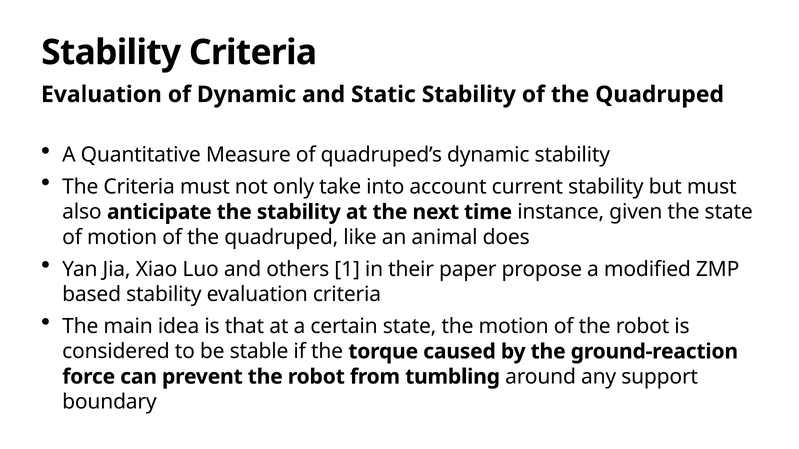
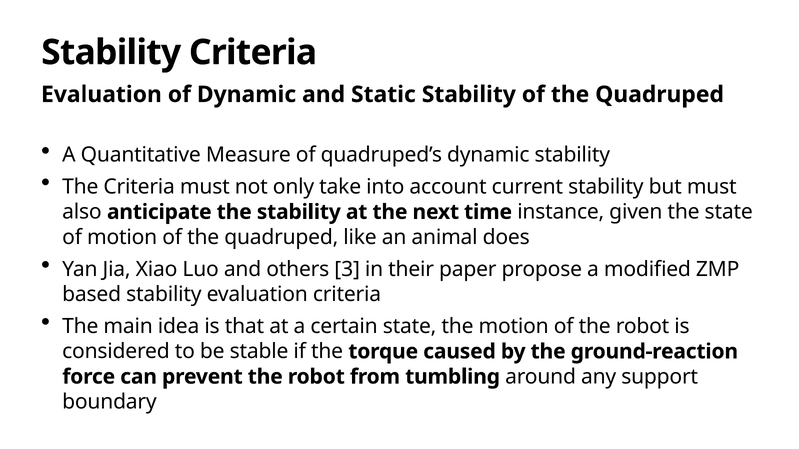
1: 1 -> 3
